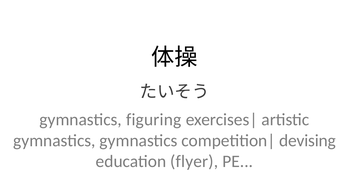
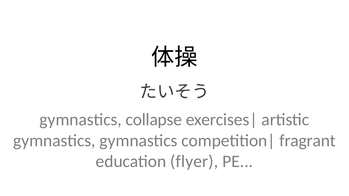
figuring: figuring -> collapse
devising: devising -> fragrant
